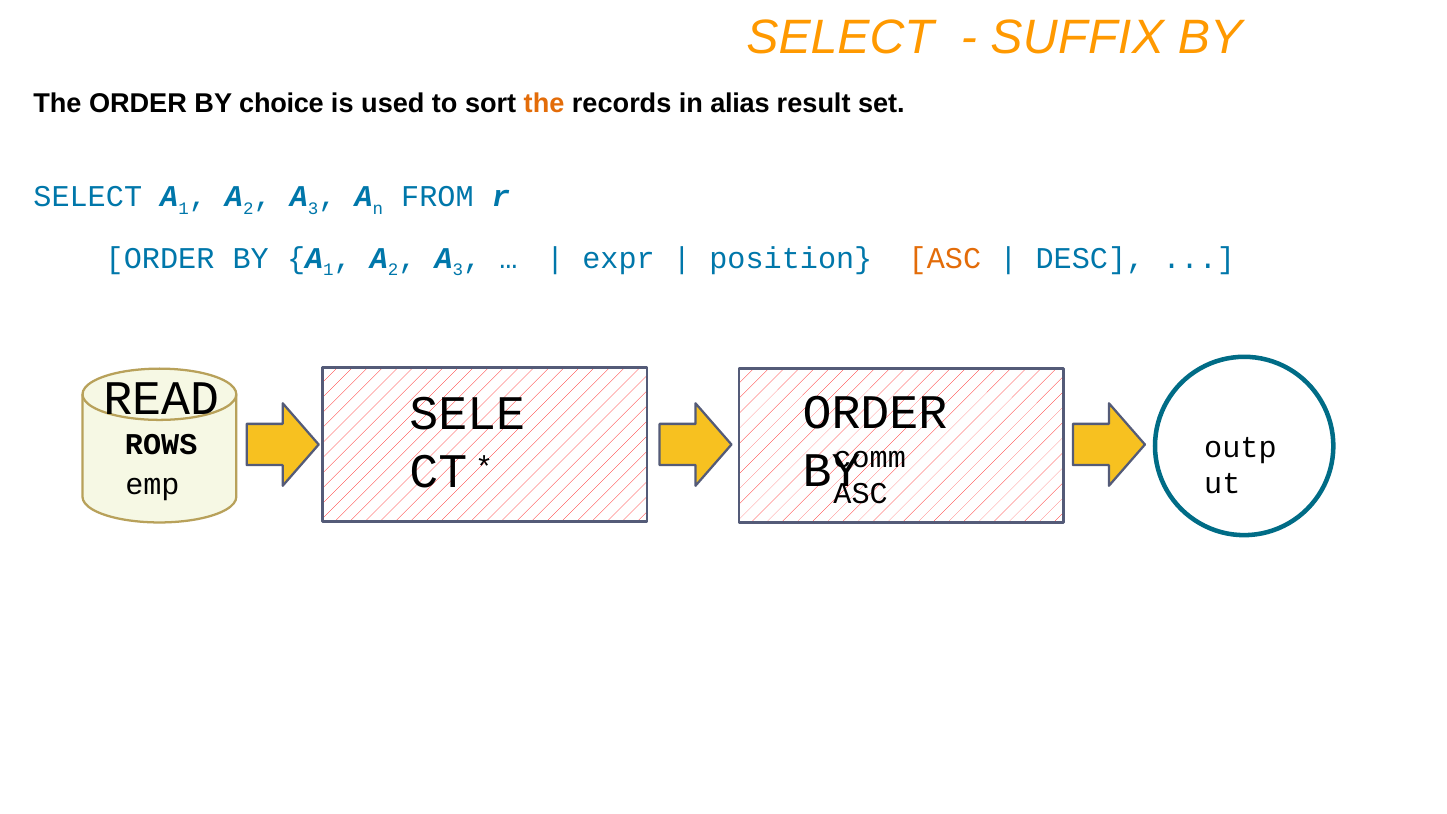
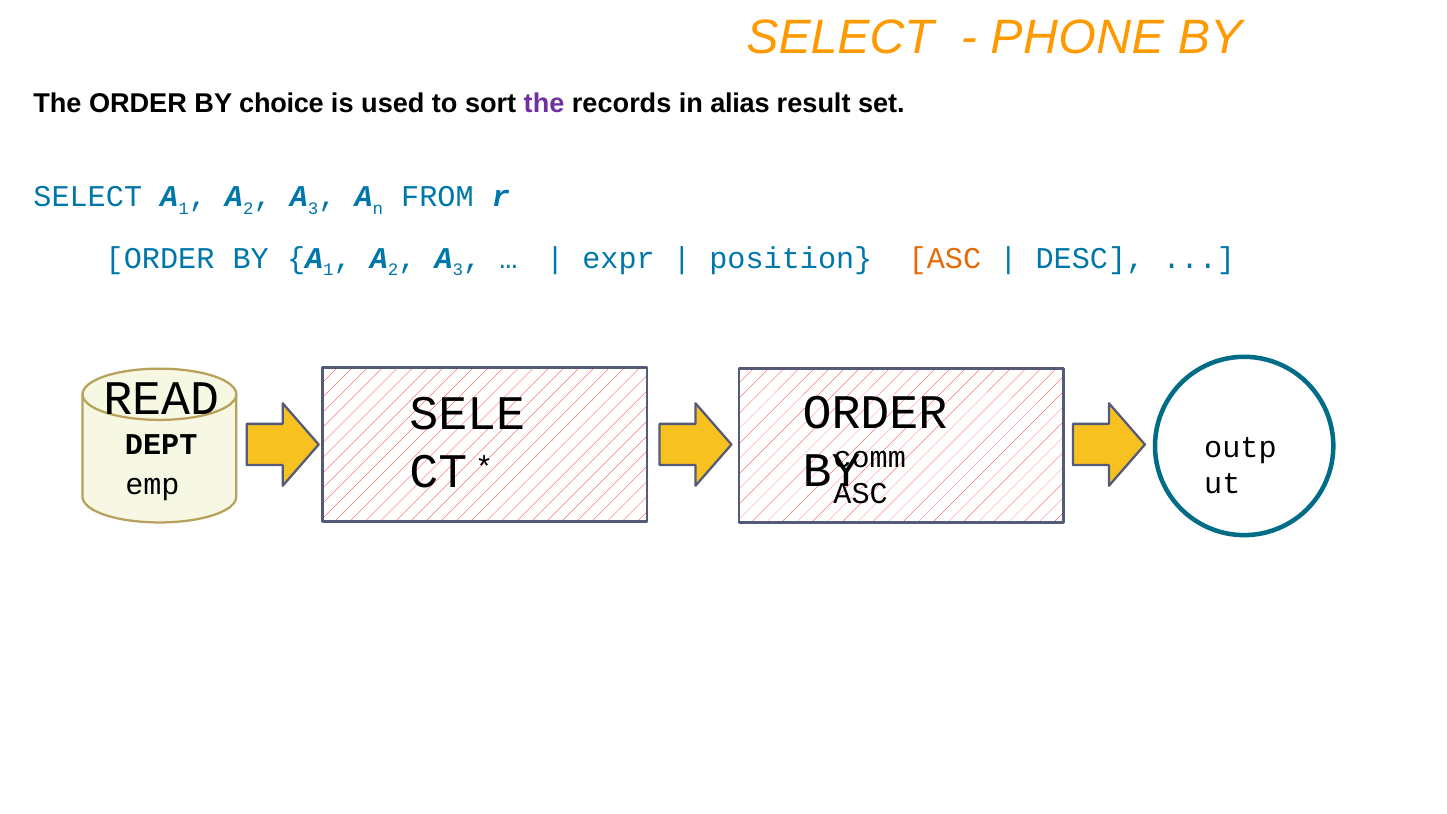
SUFFIX: SUFFIX -> PHONE
the at (544, 103) colour: orange -> purple
ROWS: ROWS -> DEPT
